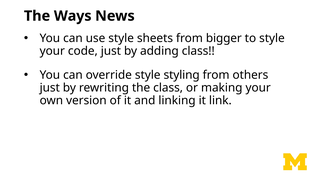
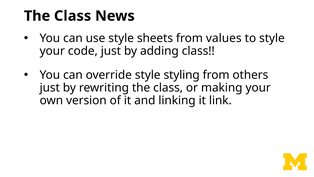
Ways at (73, 16): Ways -> Class
bigger: bigger -> values
